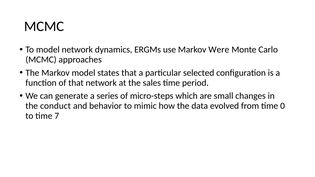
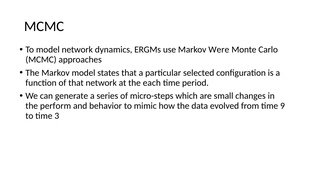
sales: sales -> each
conduct: conduct -> perform
0: 0 -> 9
7: 7 -> 3
